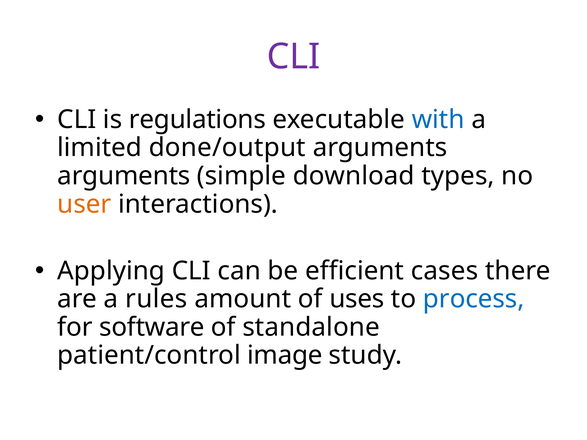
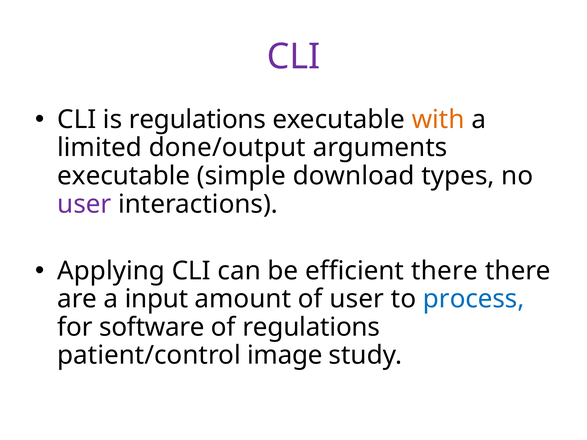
with colour: blue -> orange
arguments at (124, 176): arguments -> executable
user at (84, 204) colour: orange -> purple
efficient cases: cases -> there
rules: rules -> input
of uses: uses -> user
of standalone: standalone -> regulations
